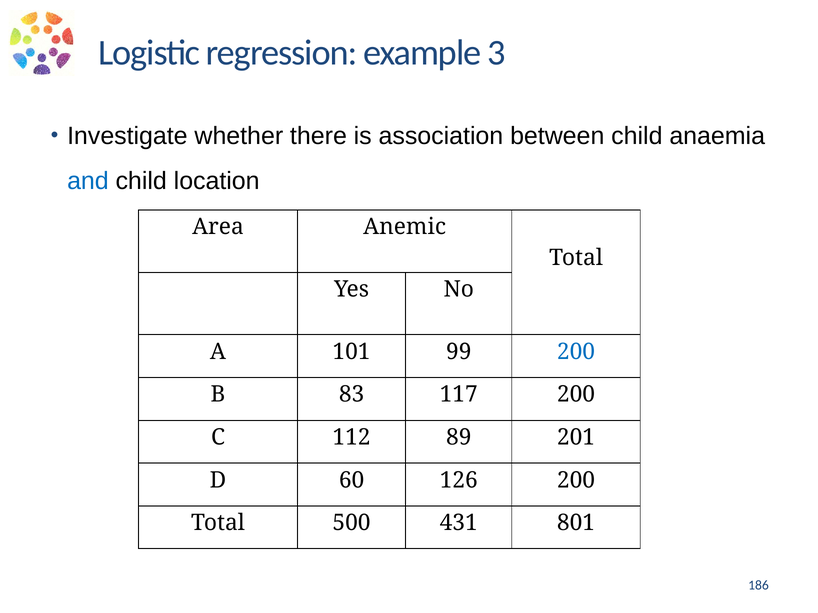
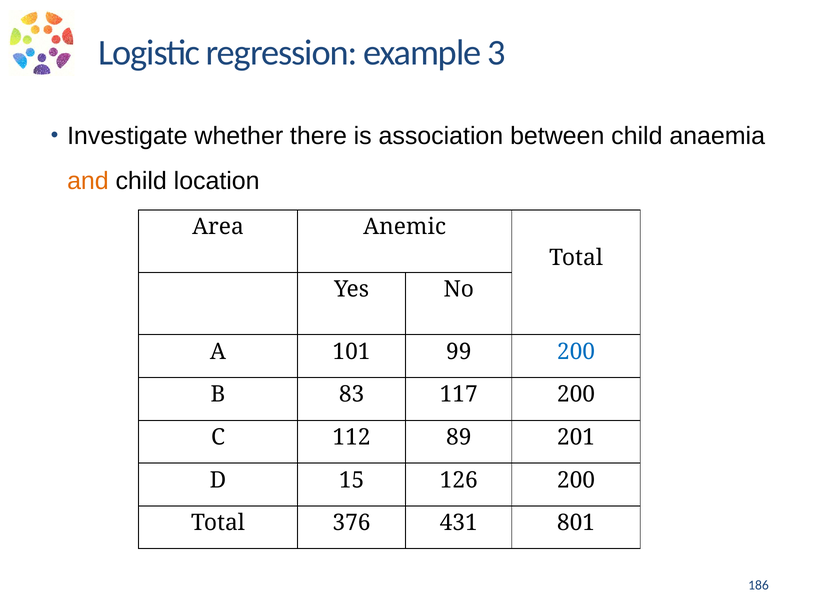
and colour: blue -> orange
60: 60 -> 15
500: 500 -> 376
